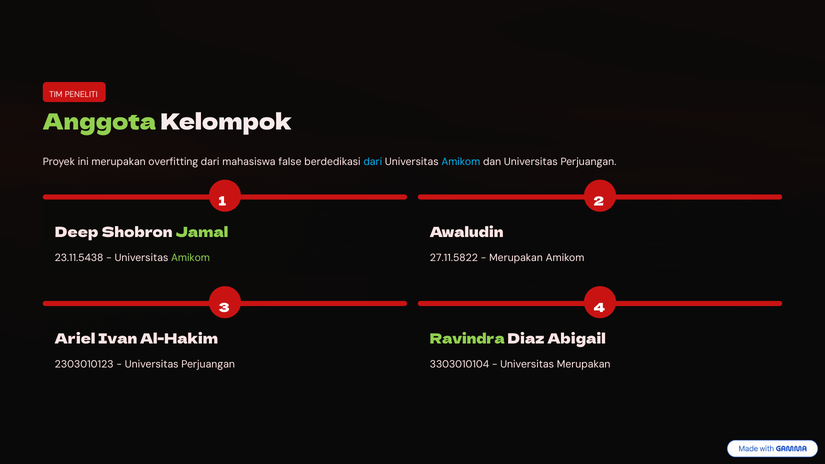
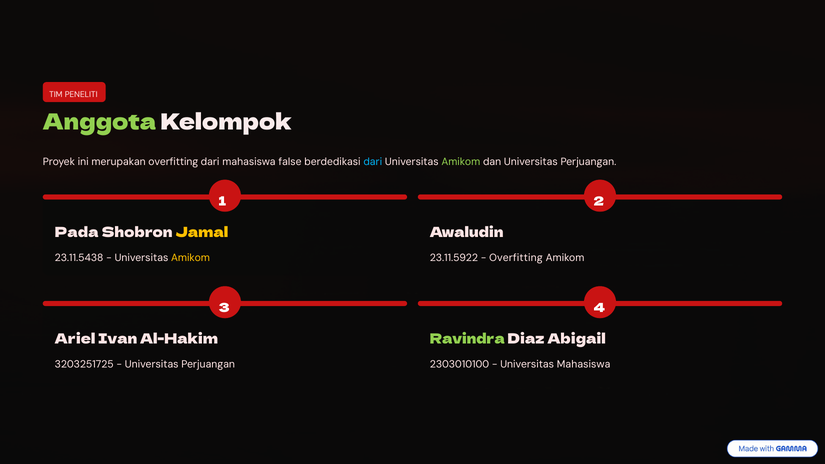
Amikom at (461, 162) colour: light blue -> light green
Deep: Deep -> Pada
Jamal colour: light green -> yellow
Amikom at (191, 258) colour: light green -> yellow
27.11.5822: 27.11.5822 -> 23.11.5922
Merupakan at (516, 258): Merupakan -> Overfitting
2303010123: 2303010123 -> 3203251725
3303010104: 3303010104 -> 2303010100
Universitas Merupakan: Merupakan -> Mahasiswa
